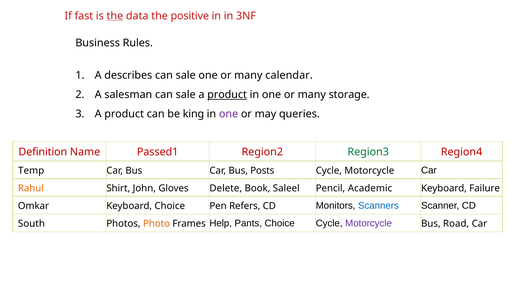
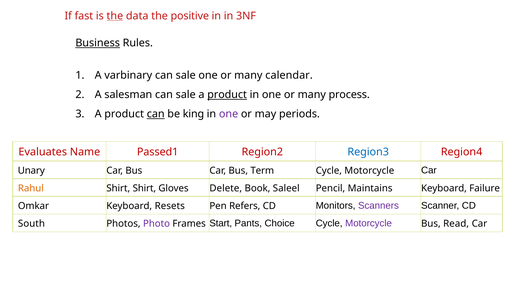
Business underline: none -> present
describes: describes -> varbinary
storage: storage -> process
can at (156, 114) underline: none -> present
queries: queries -> periods
Definition: Definition -> Evaluates
Region3 colour: green -> blue
Temp: Temp -> Unary
Posts: Posts -> Term
Shirt John: John -> Shirt
Academic: Academic -> Maintains
Keyboard Choice: Choice -> Resets
Scanners colour: blue -> purple
Photo colour: orange -> purple
Help: Help -> Start
Road: Road -> Read
